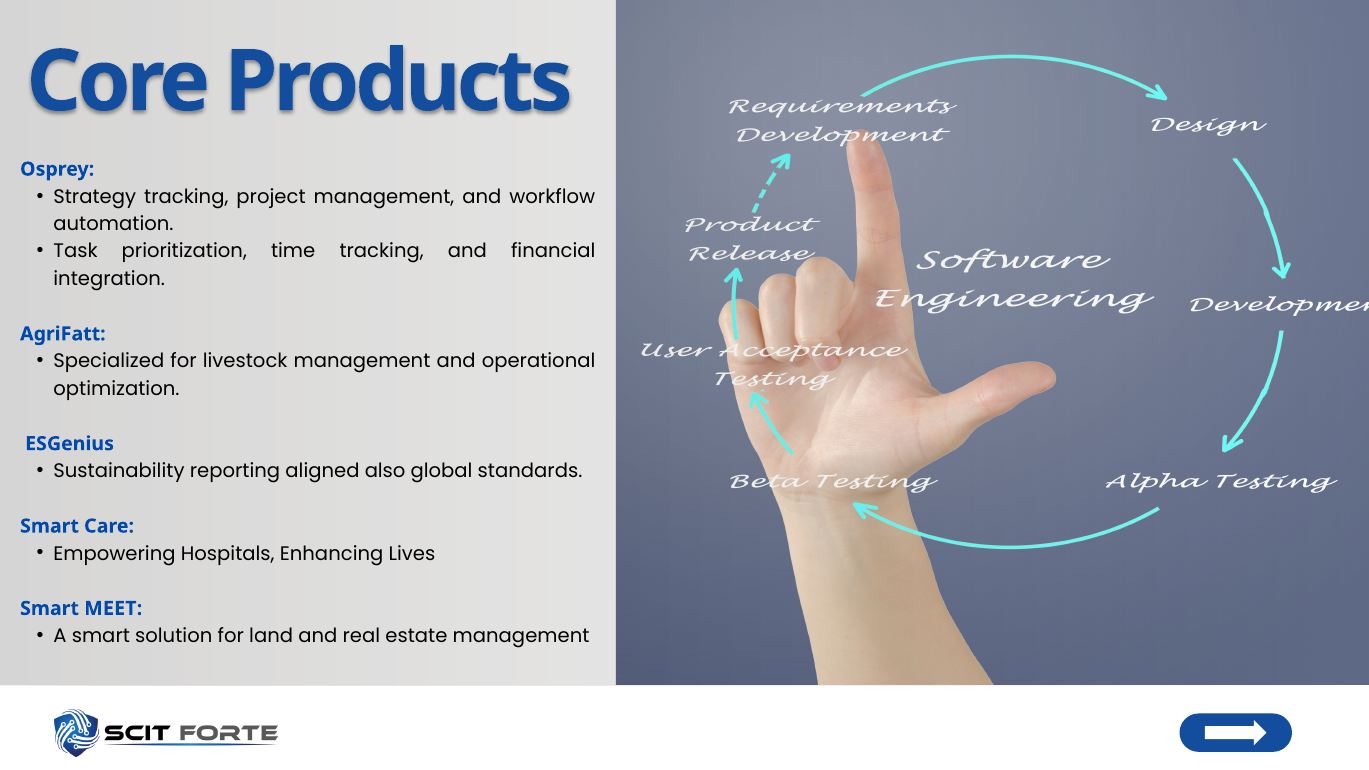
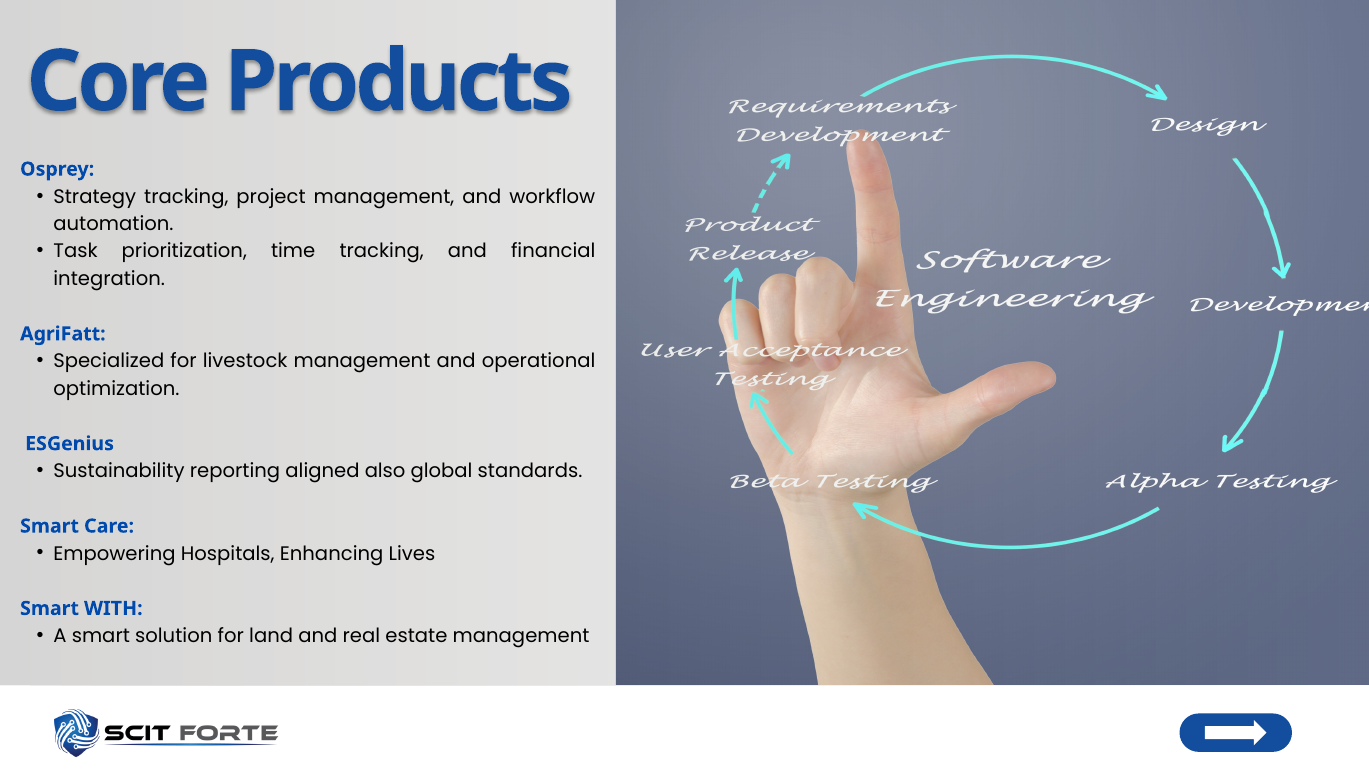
MEET: MEET -> WITH
